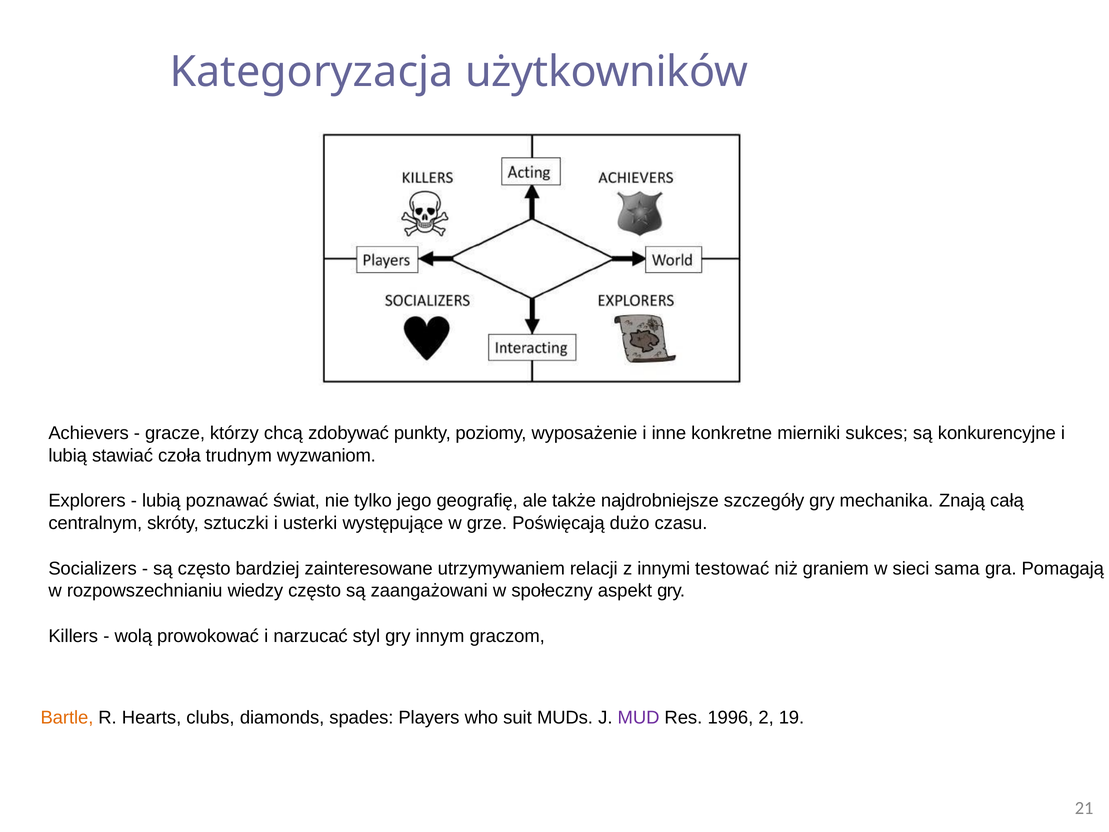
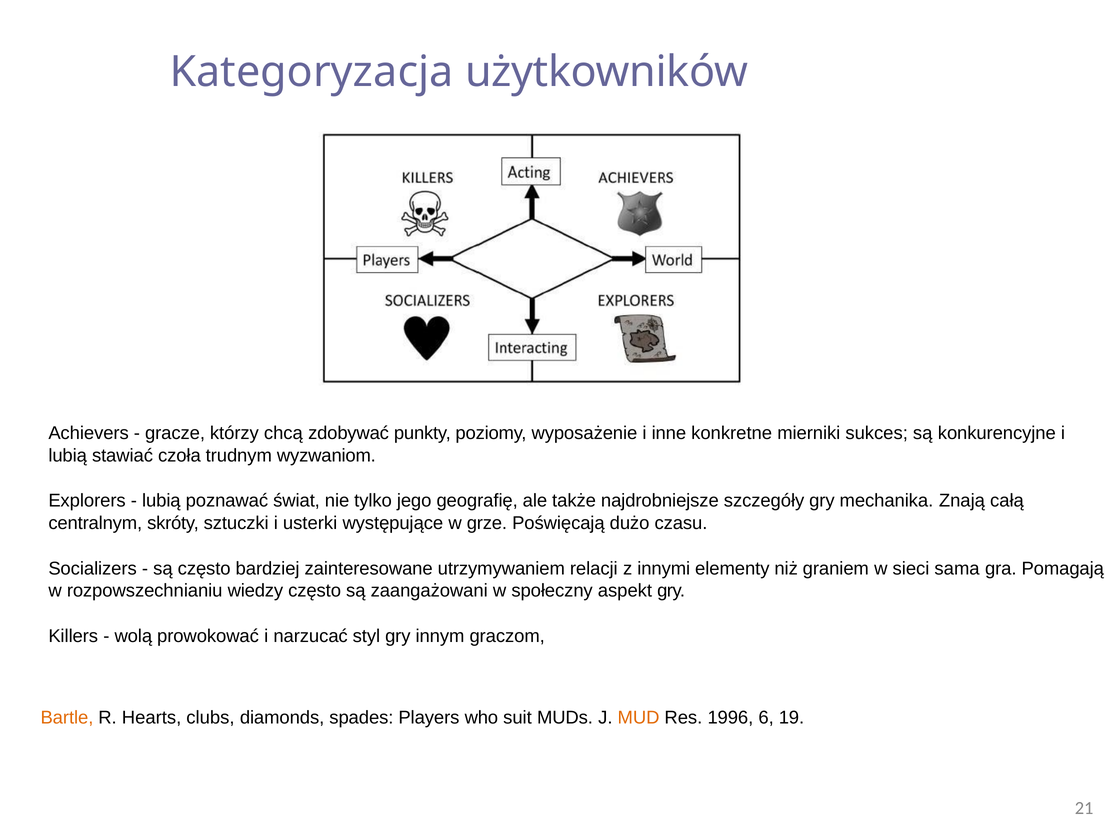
testować: testować -> elementy
MUD colour: purple -> orange
2: 2 -> 6
